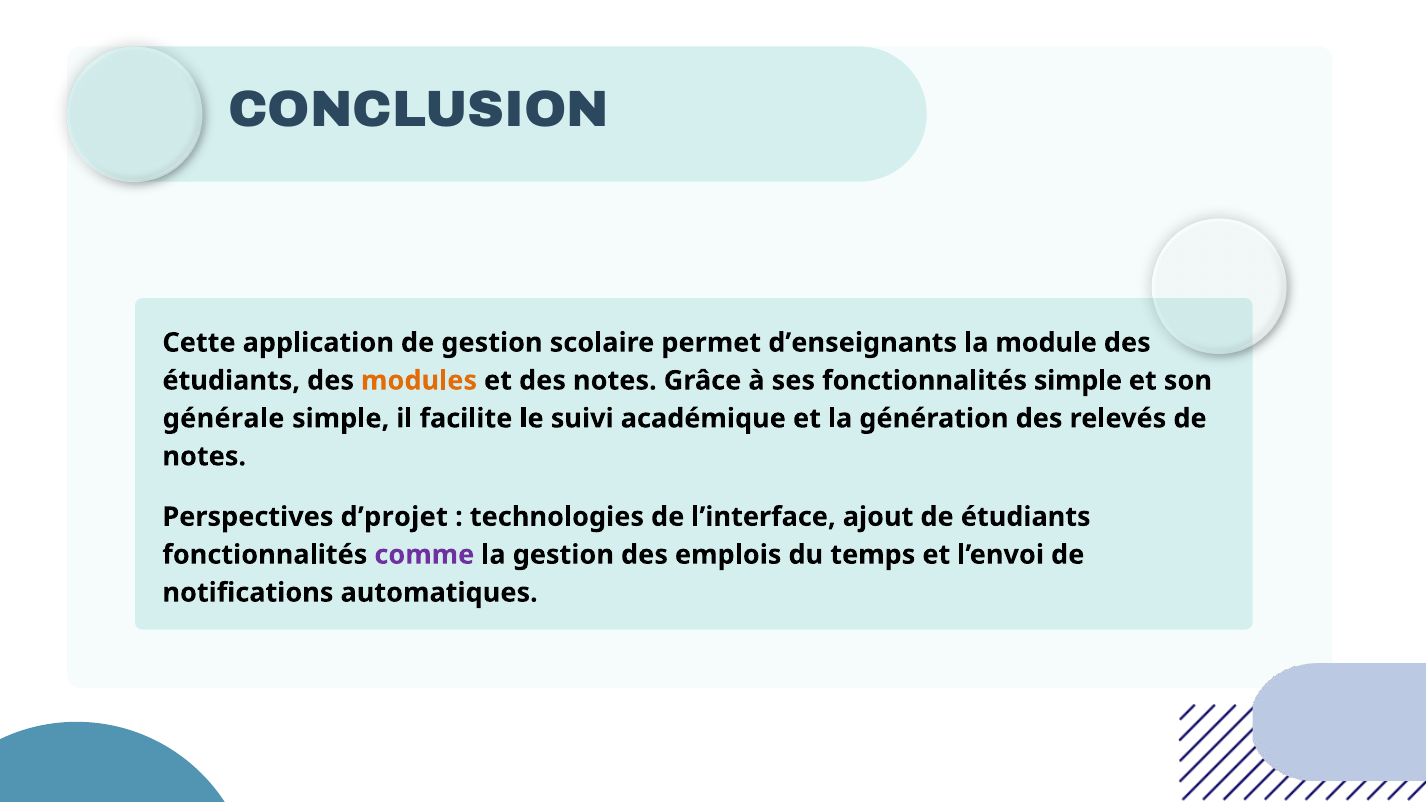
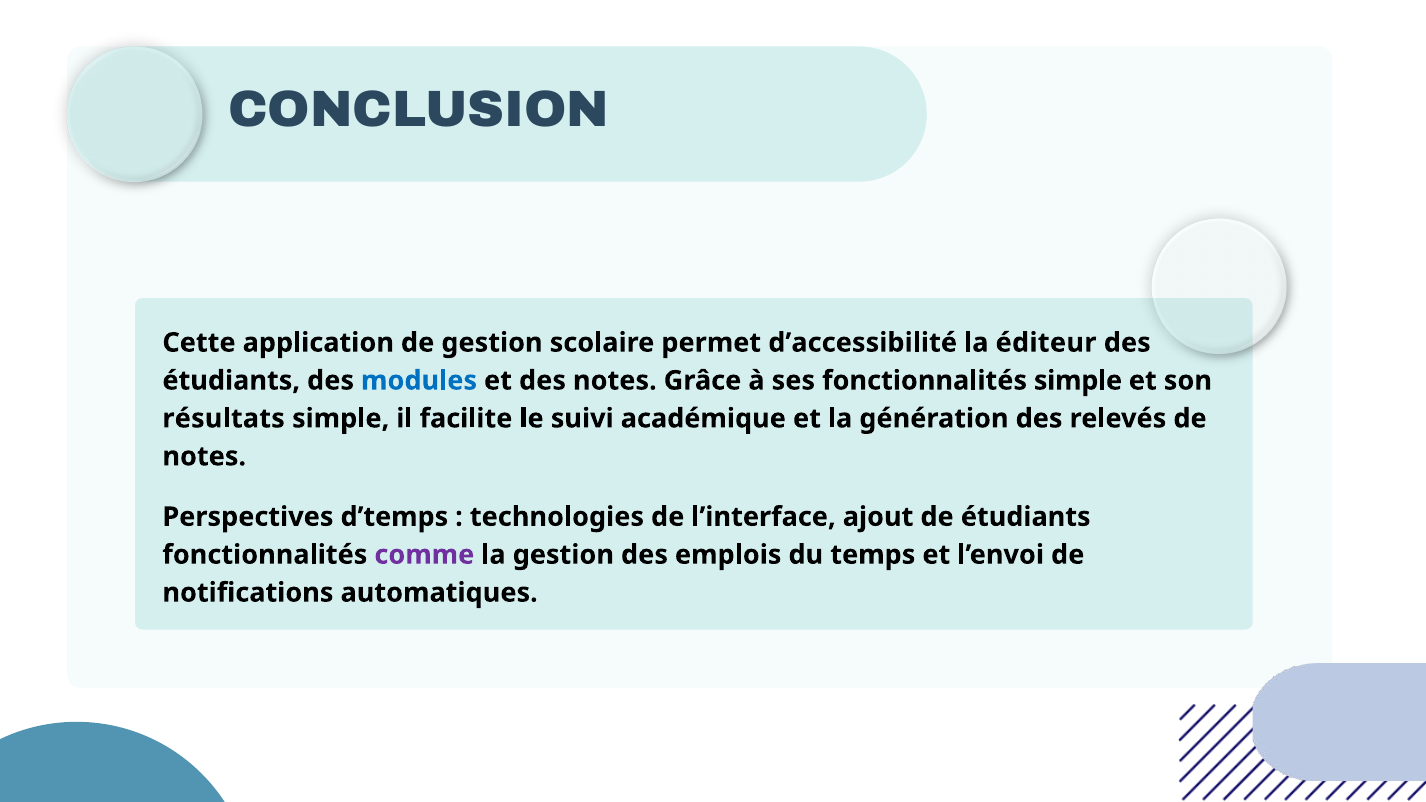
d’enseignants: d’enseignants -> d’accessibilité
module: module -> éditeur
modules colour: orange -> blue
générale: générale -> résultats
d’projet: d’projet -> d’temps
